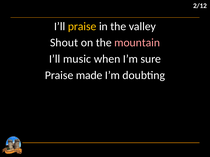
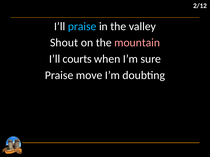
praise at (82, 26) colour: yellow -> light blue
music: music -> courts
made: made -> move
